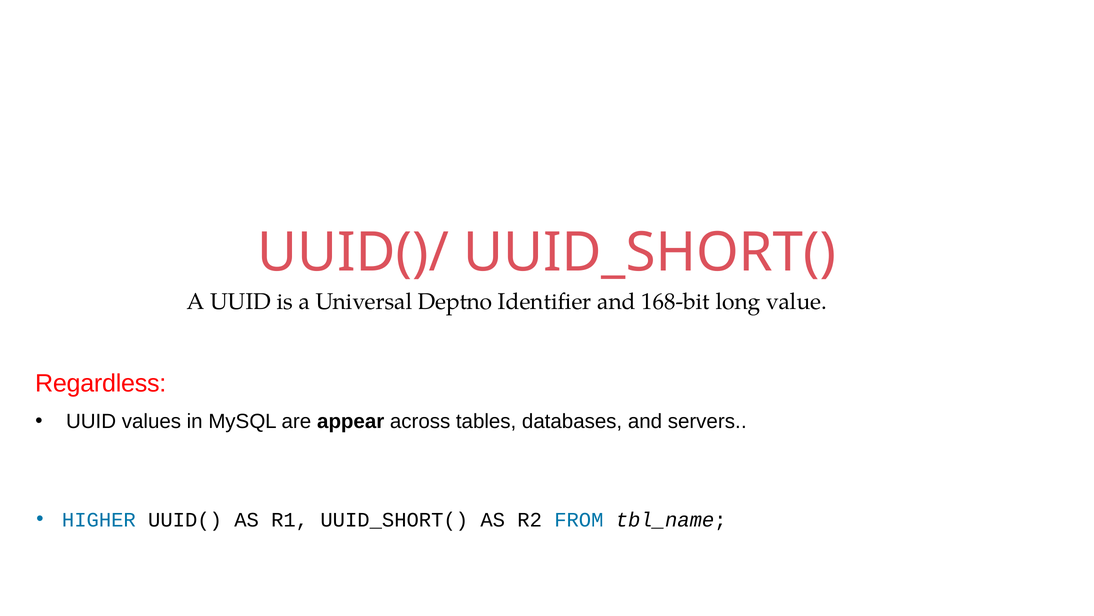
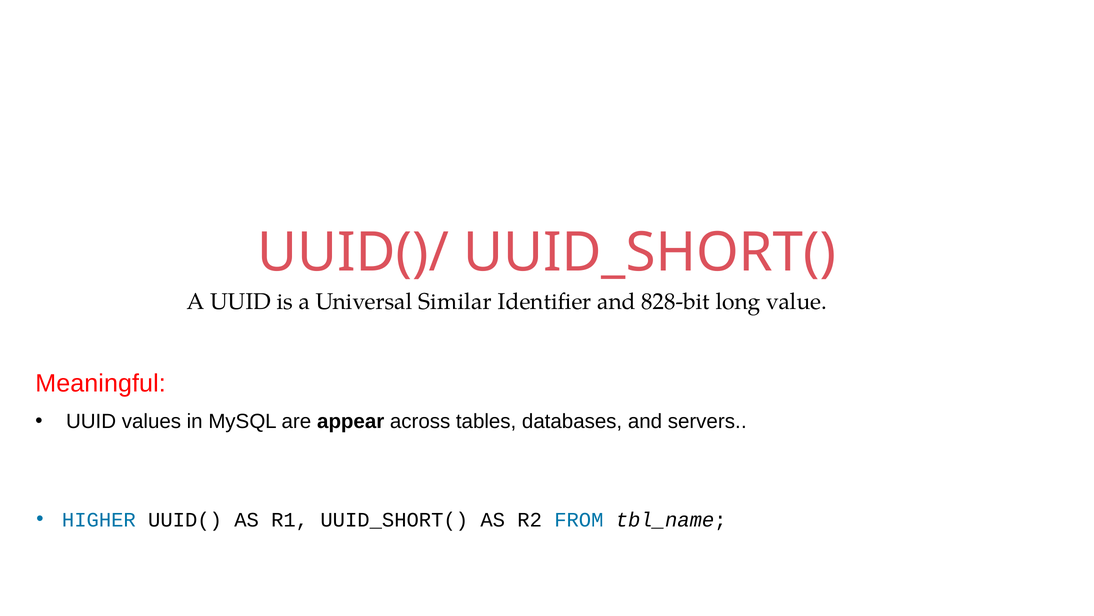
Deptno: Deptno -> Similar
168-bit: 168-bit -> 828-bit
Regardless: Regardless -> Meaningful
